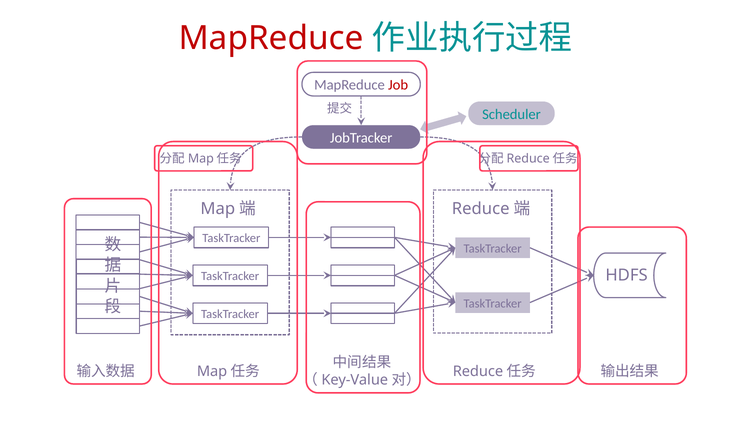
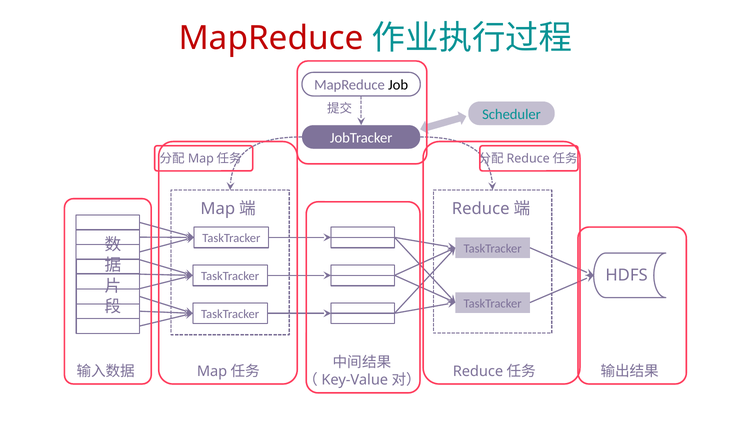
Job colour: red -> black
